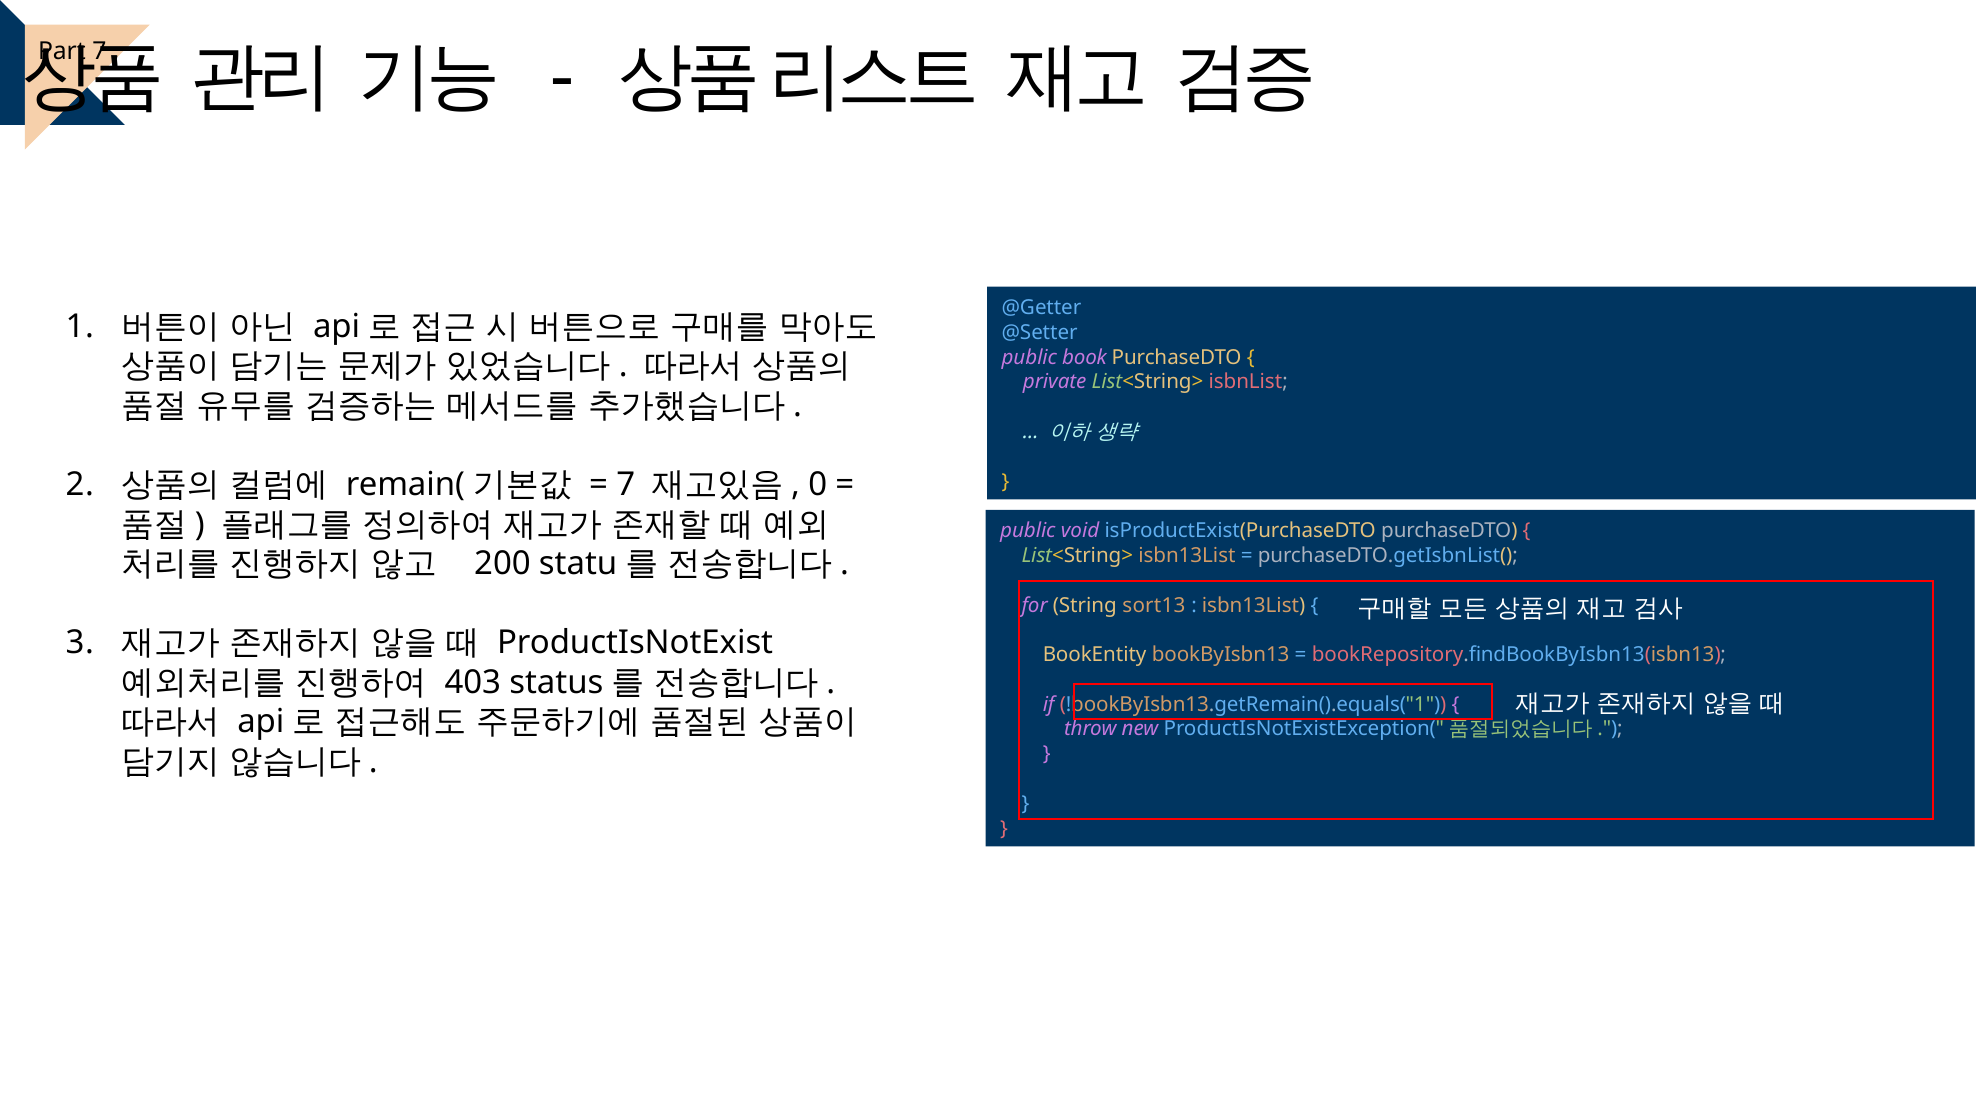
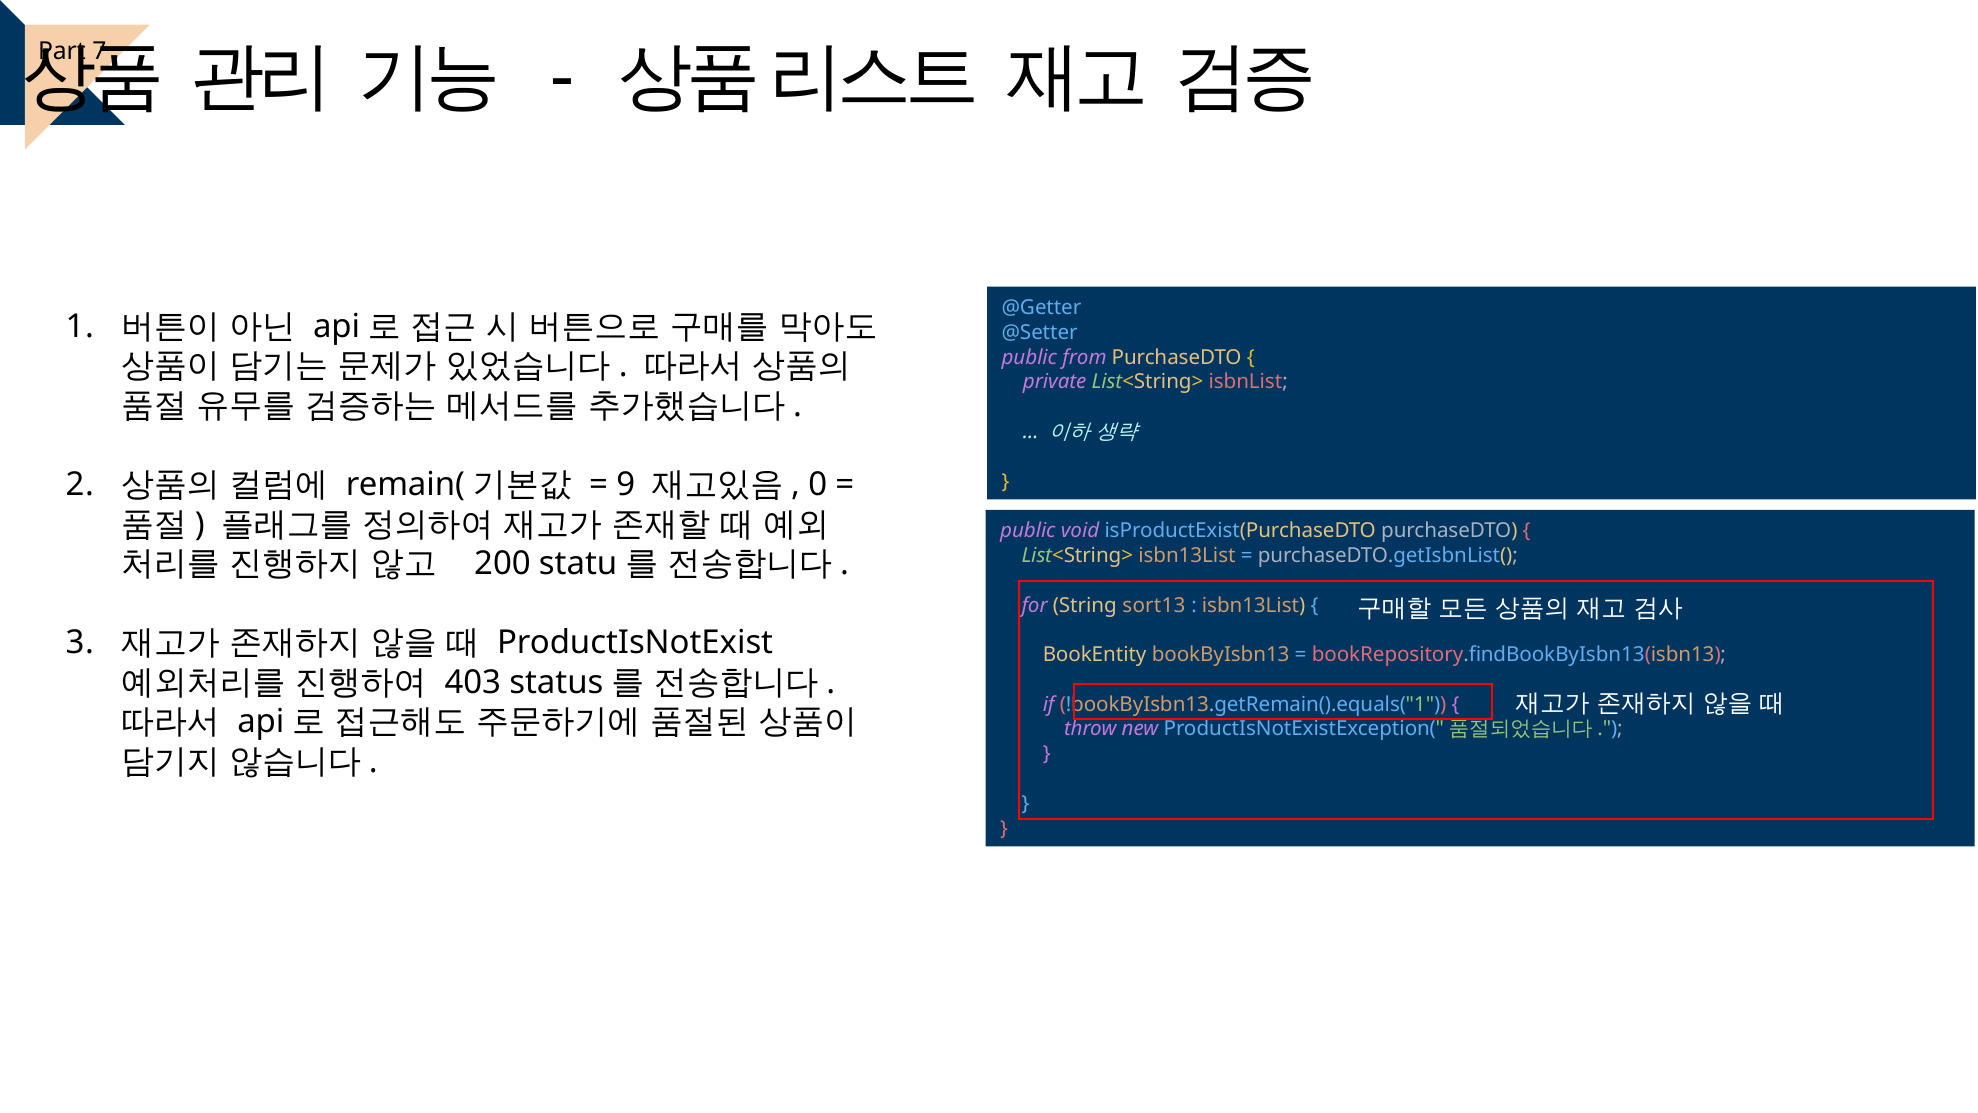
book: book -> from
7 at (626, 485): 7 -> 9
